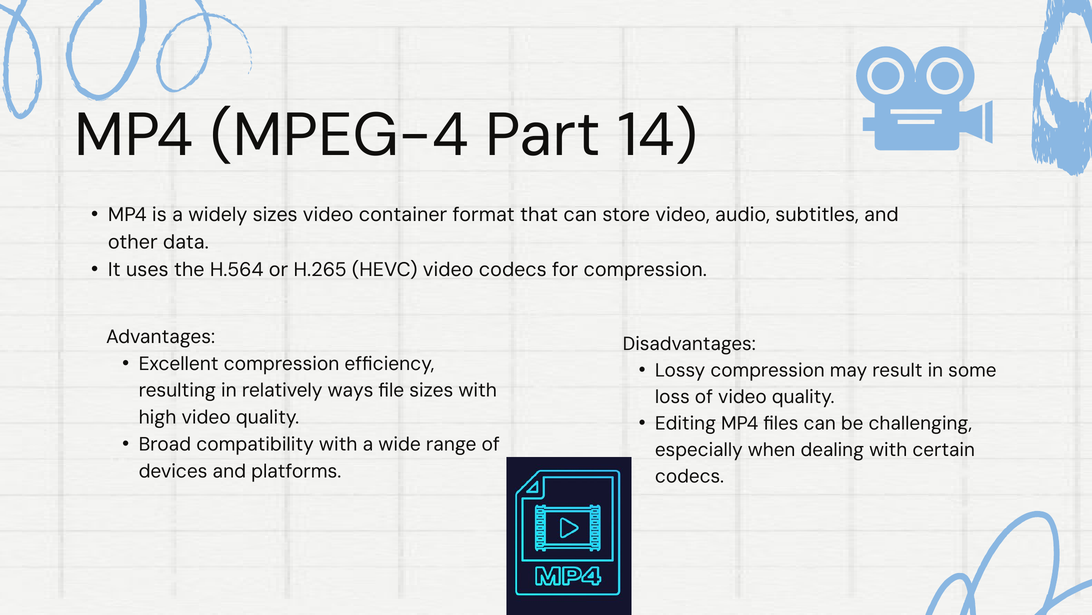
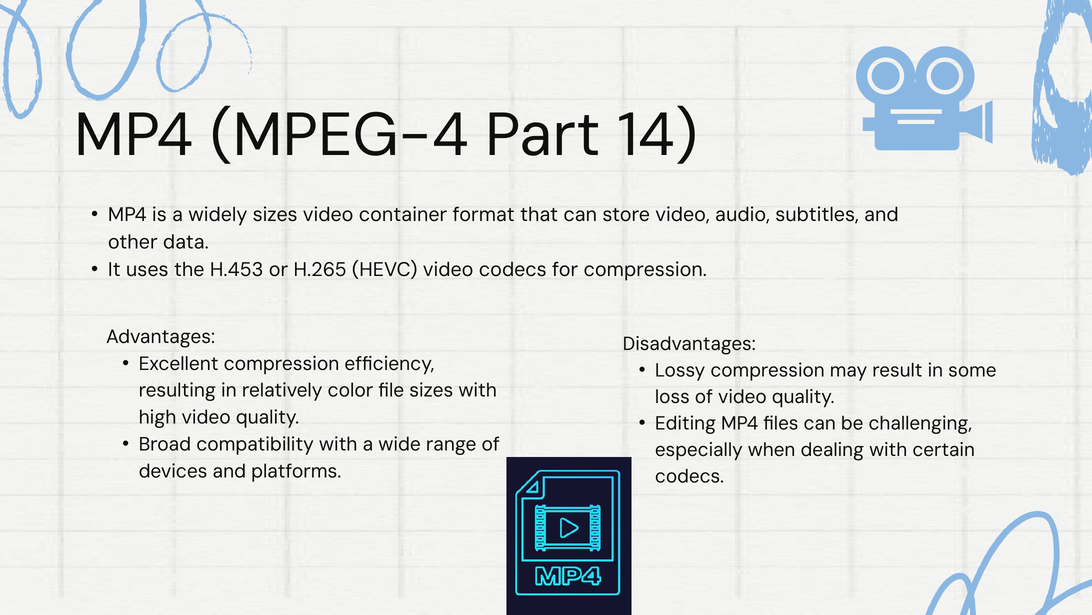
H.564: H.564 -> H.453
ways: ways -> color
